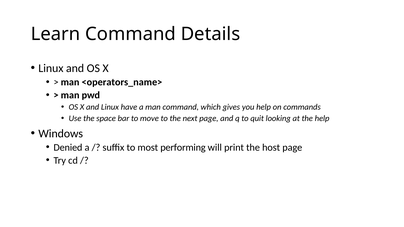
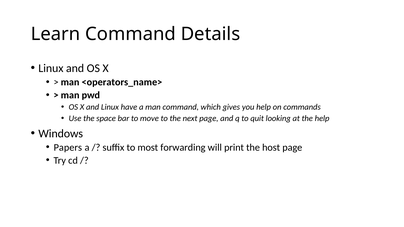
Denied: Denied -> Papers
performing: performing -> forwarding
